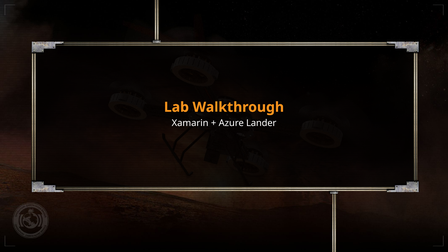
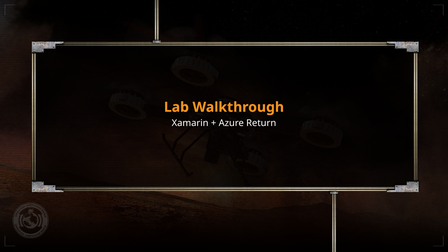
Lander: Lander -> Return
